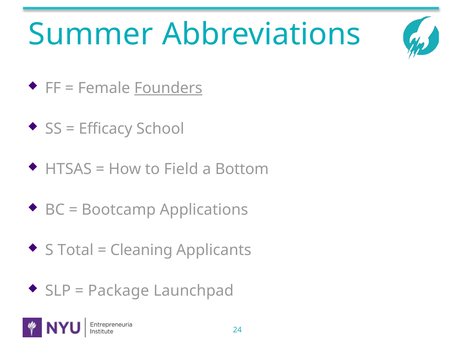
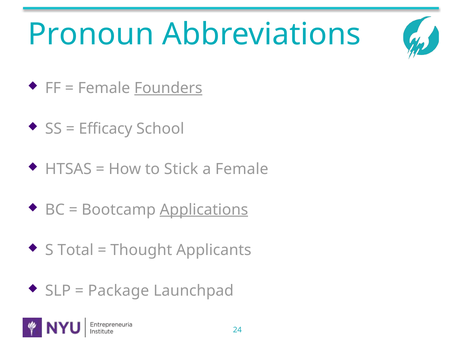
Summer: Summer -> Pronoun
Field: Field -> Stick
a Bottom: Bottom -> Female
Applications underline: none -> present
Cleaning: Cleaning -> Thought
